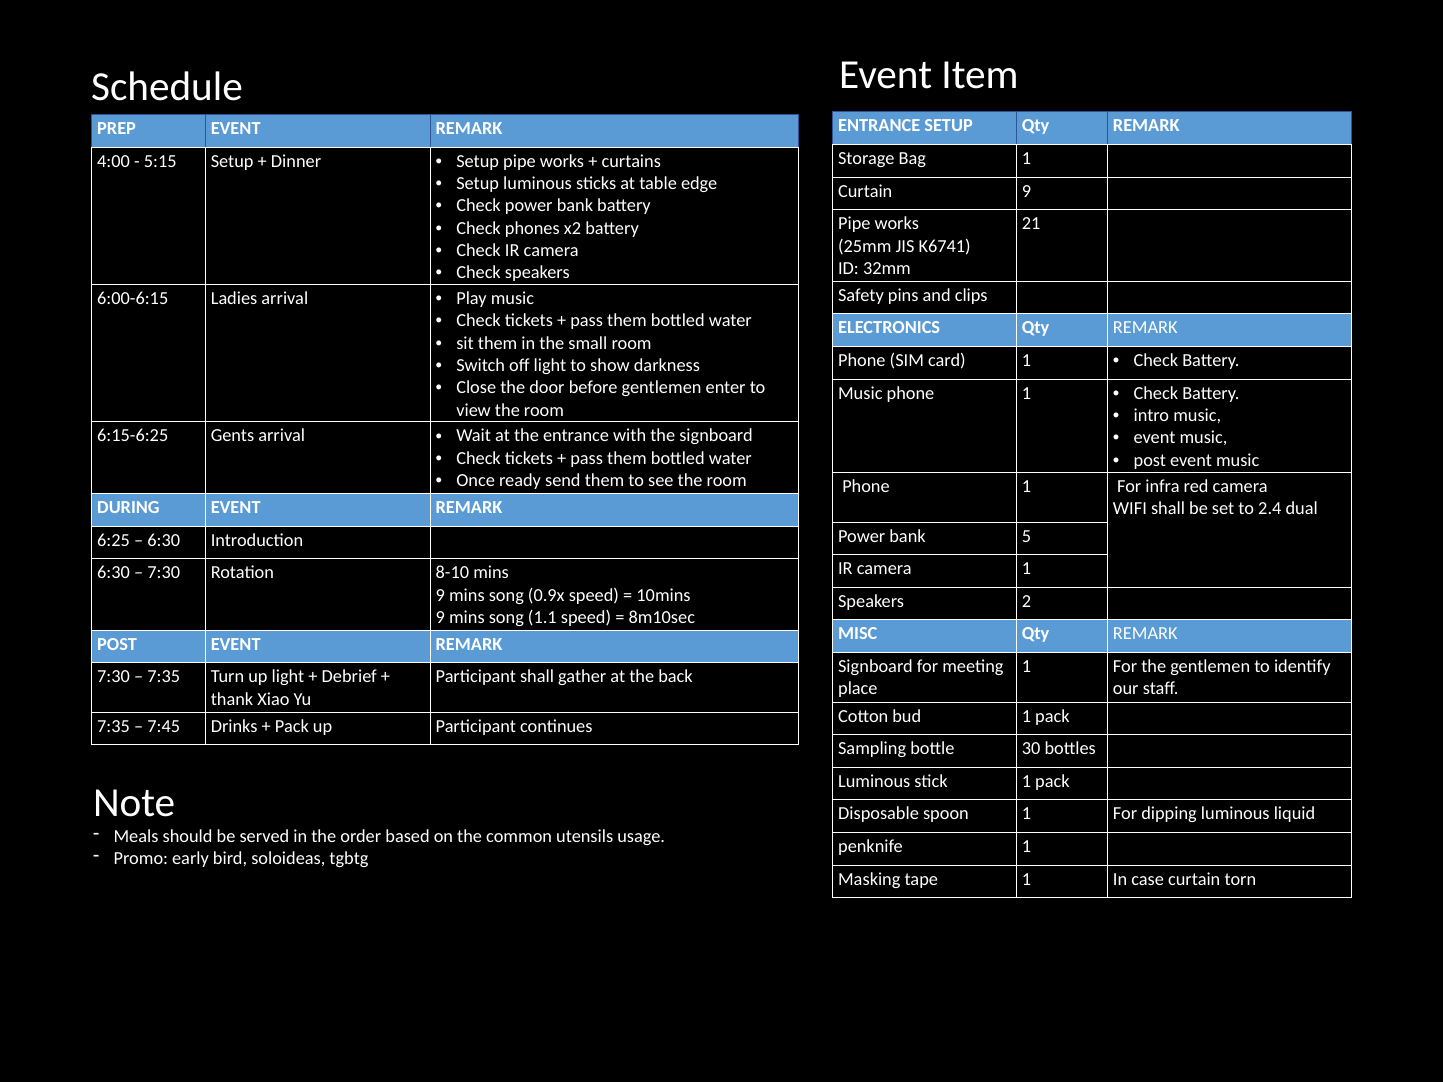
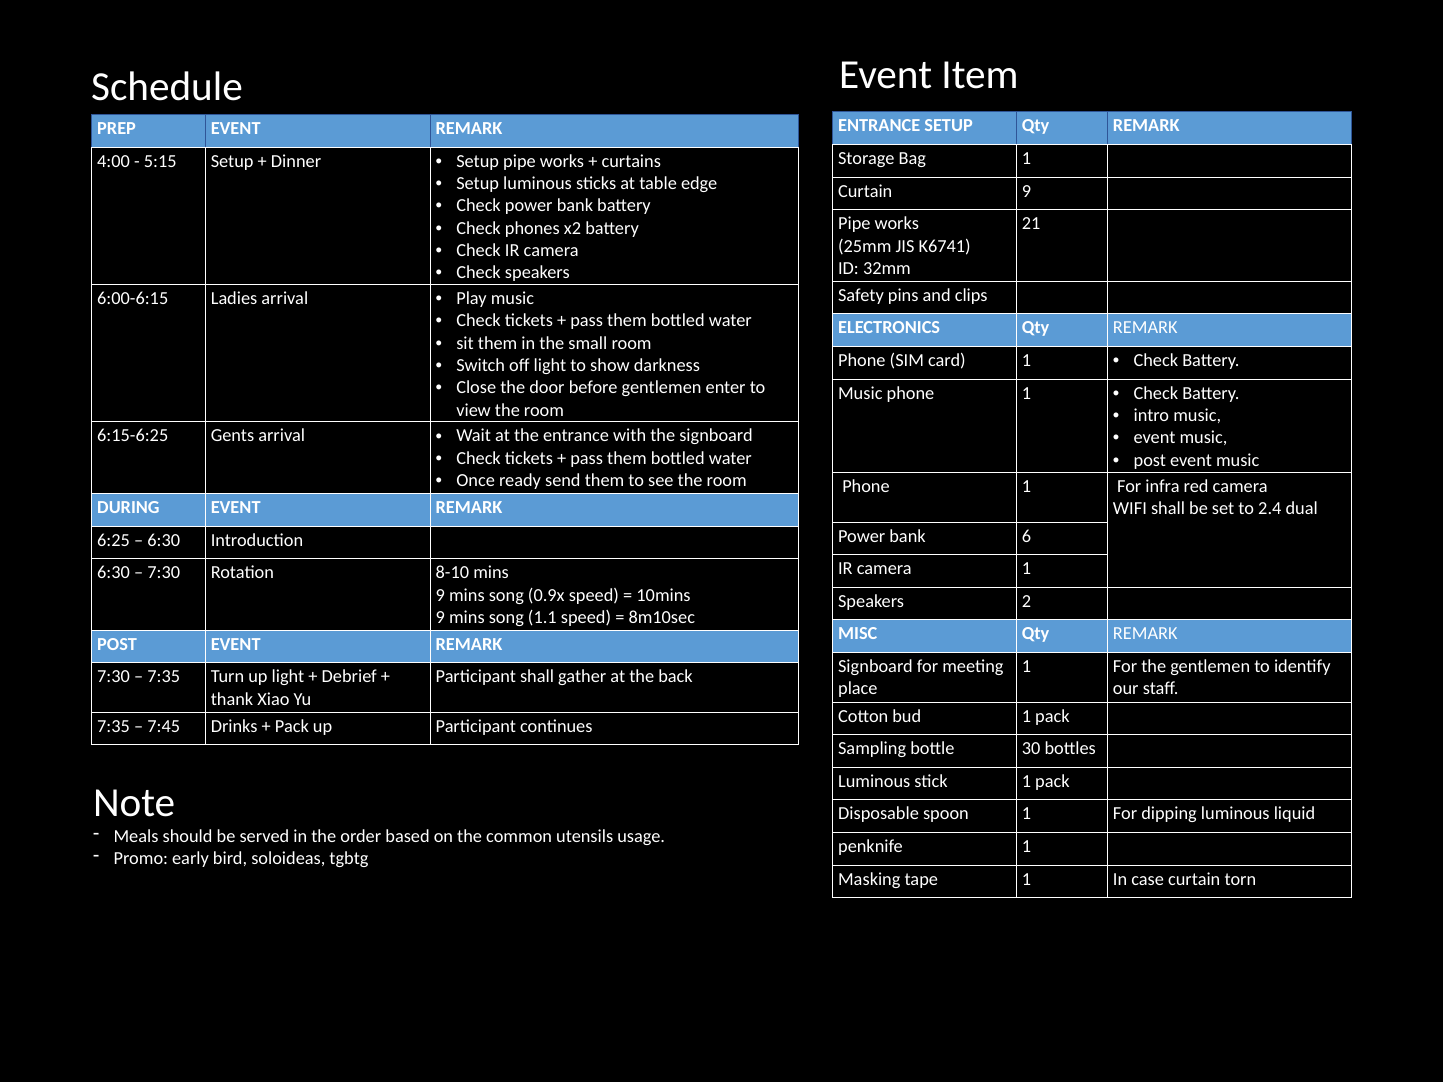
5: 5 -> 6
